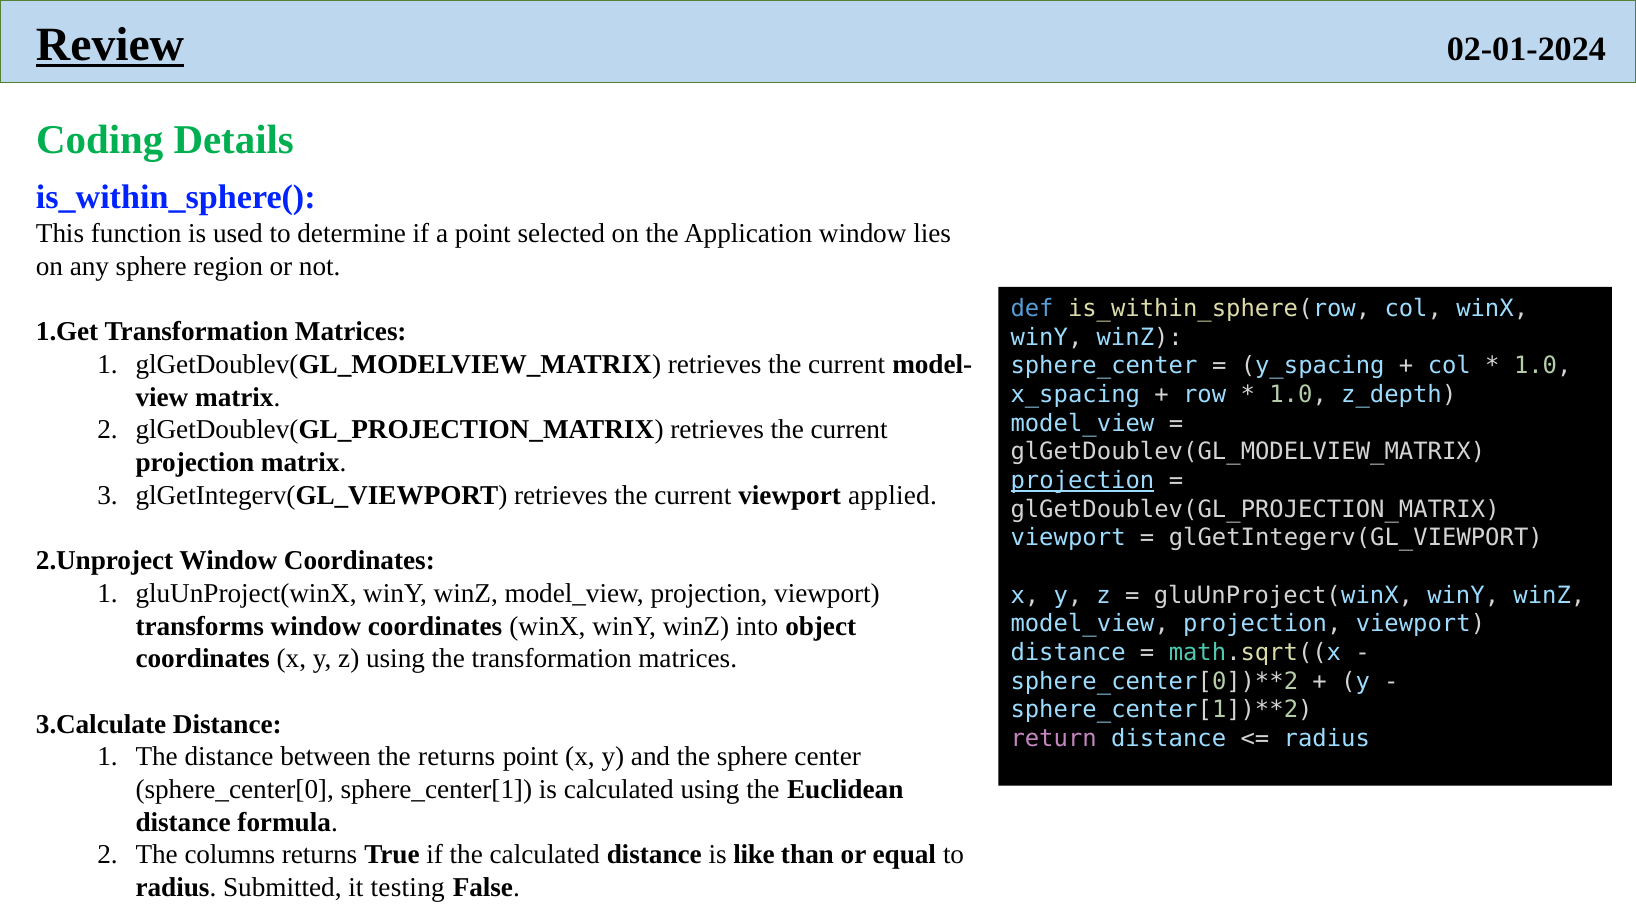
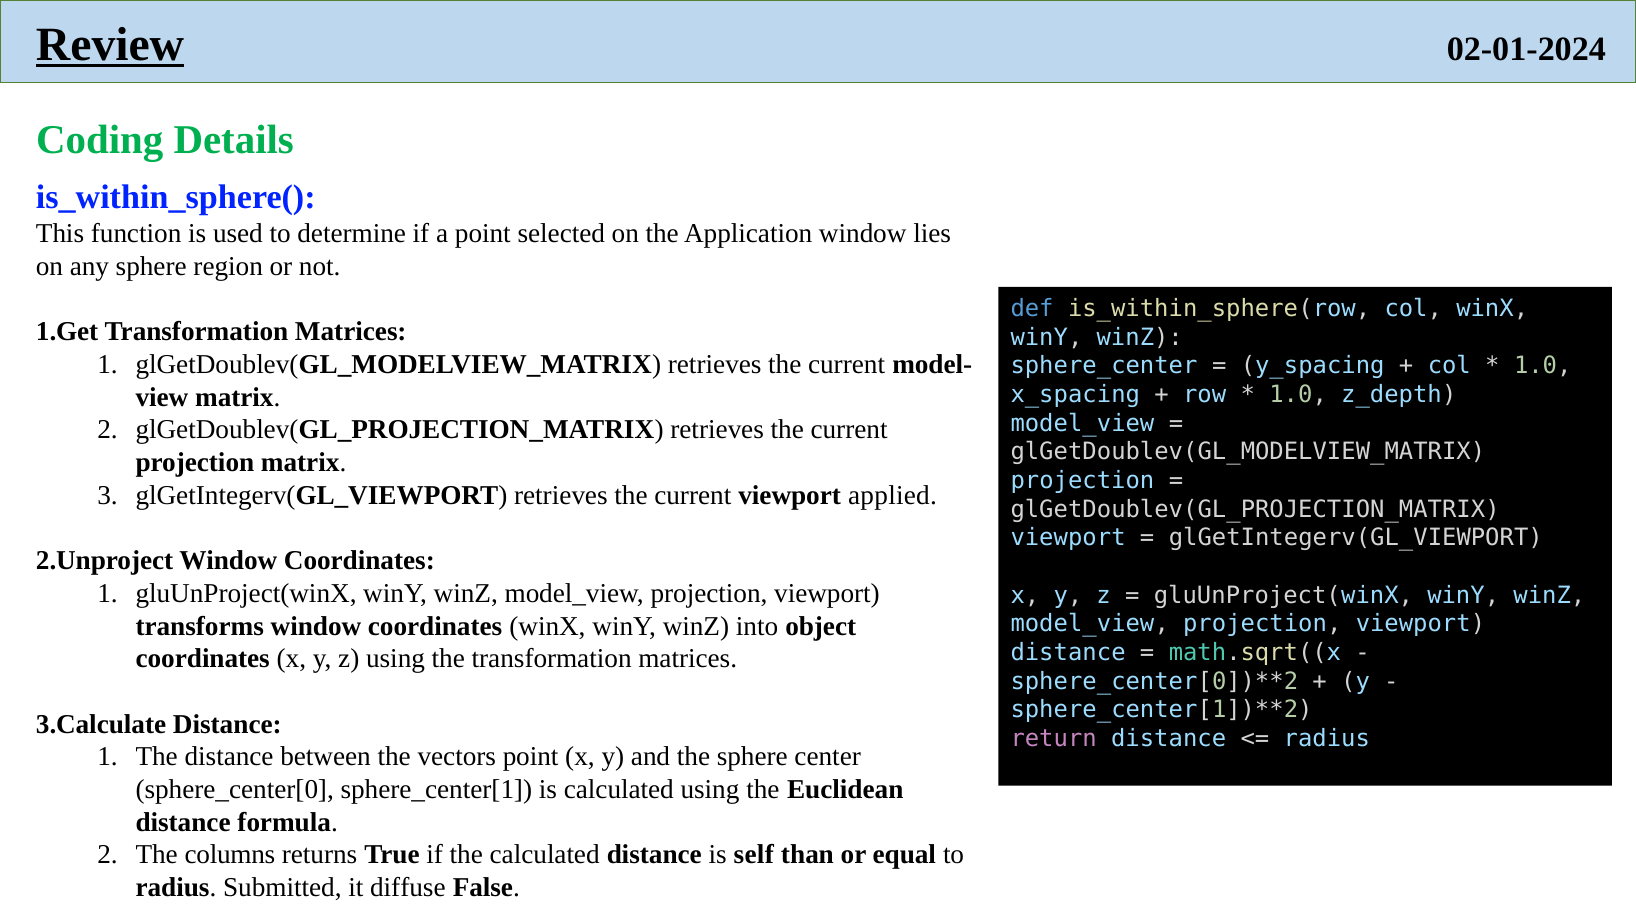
projection at (1082, 481) underline: present -> none
the returns: returns -> vectors
like: like -> self
testing: testing -> diffuse
